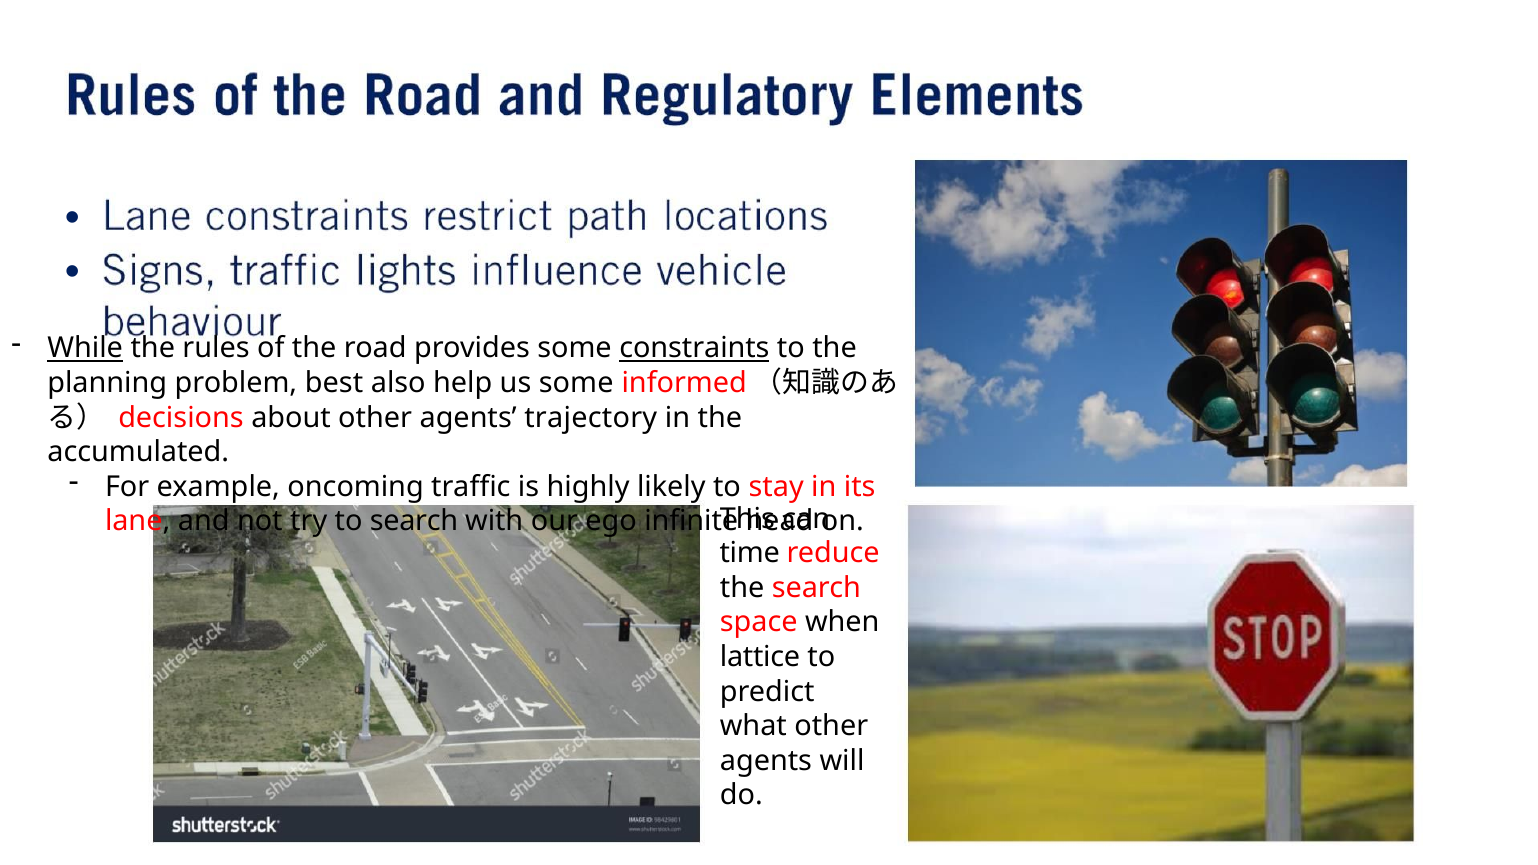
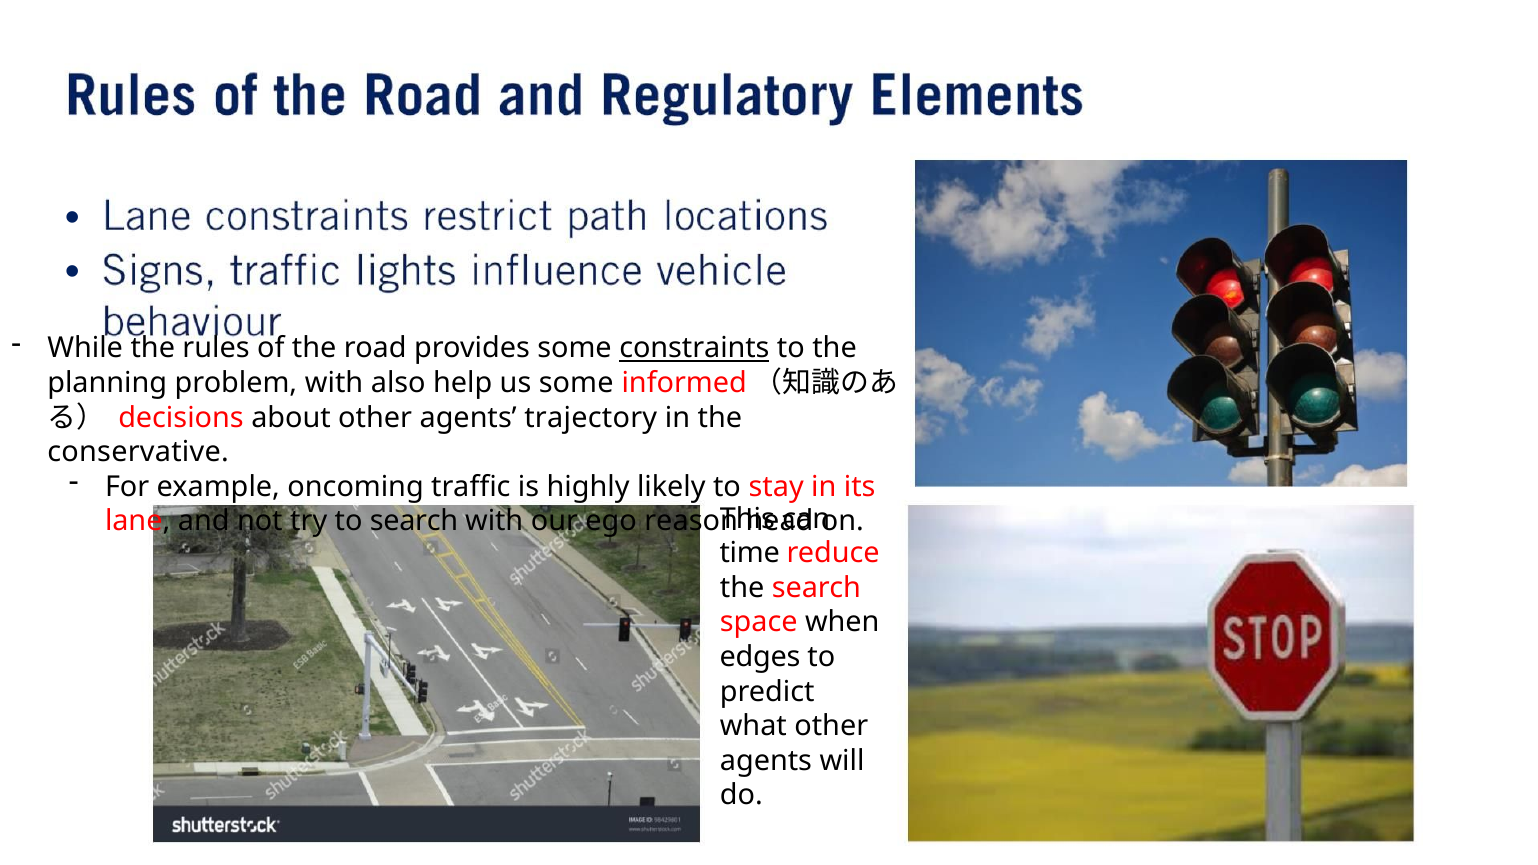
While underline: present -> none
problem best: best -> with
accumulated: accumulated -> conservative
infinite: infinite -> reason
lattice: lattice -> edges
